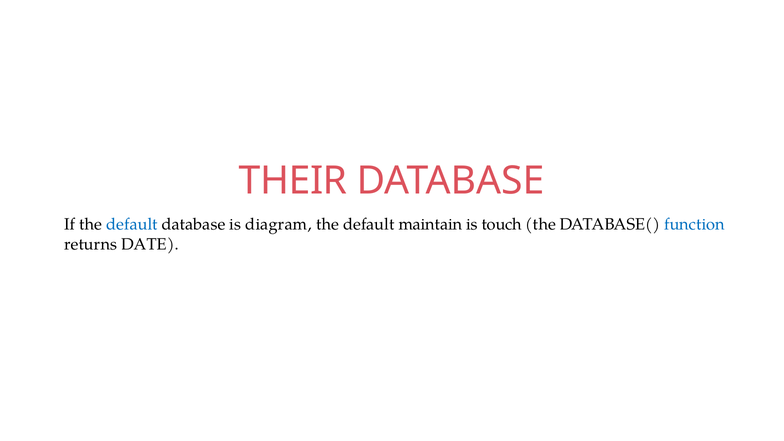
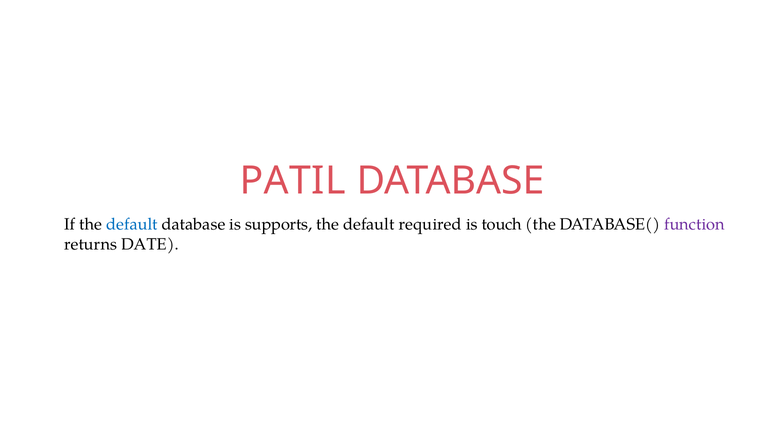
THEIR: THEIR -> PATIL
diagram: diagram -> supports
maintain: maintain -> required
function colour: blue -> purple
